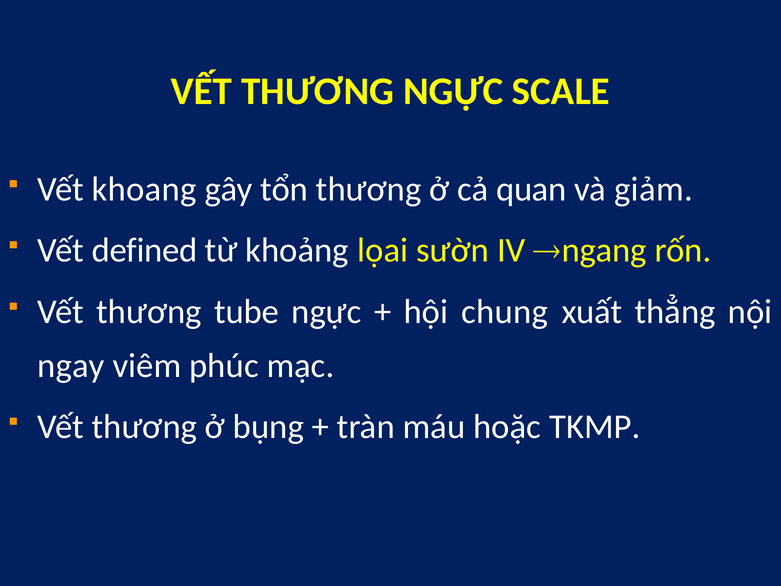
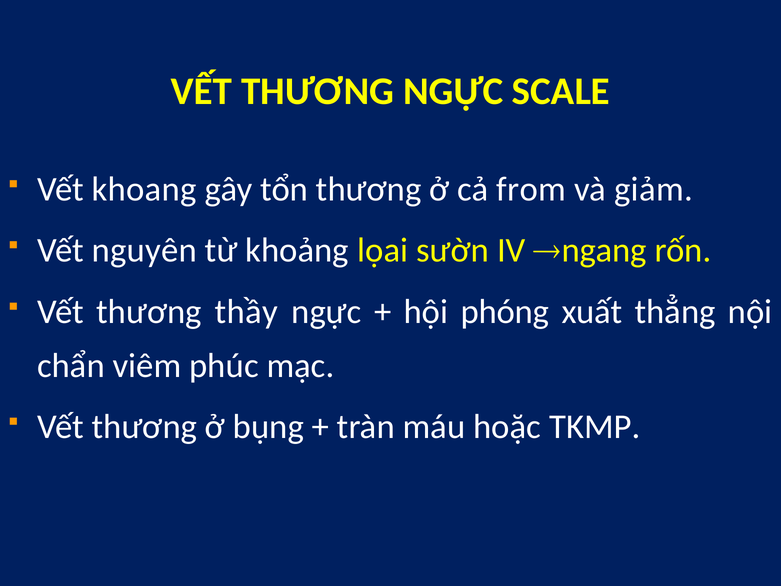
quan: quan -> from
defined: defined -> nguyên
tube: tube -> thầy
chung: chung -> phóng
ngay: ngay -> chẩn
